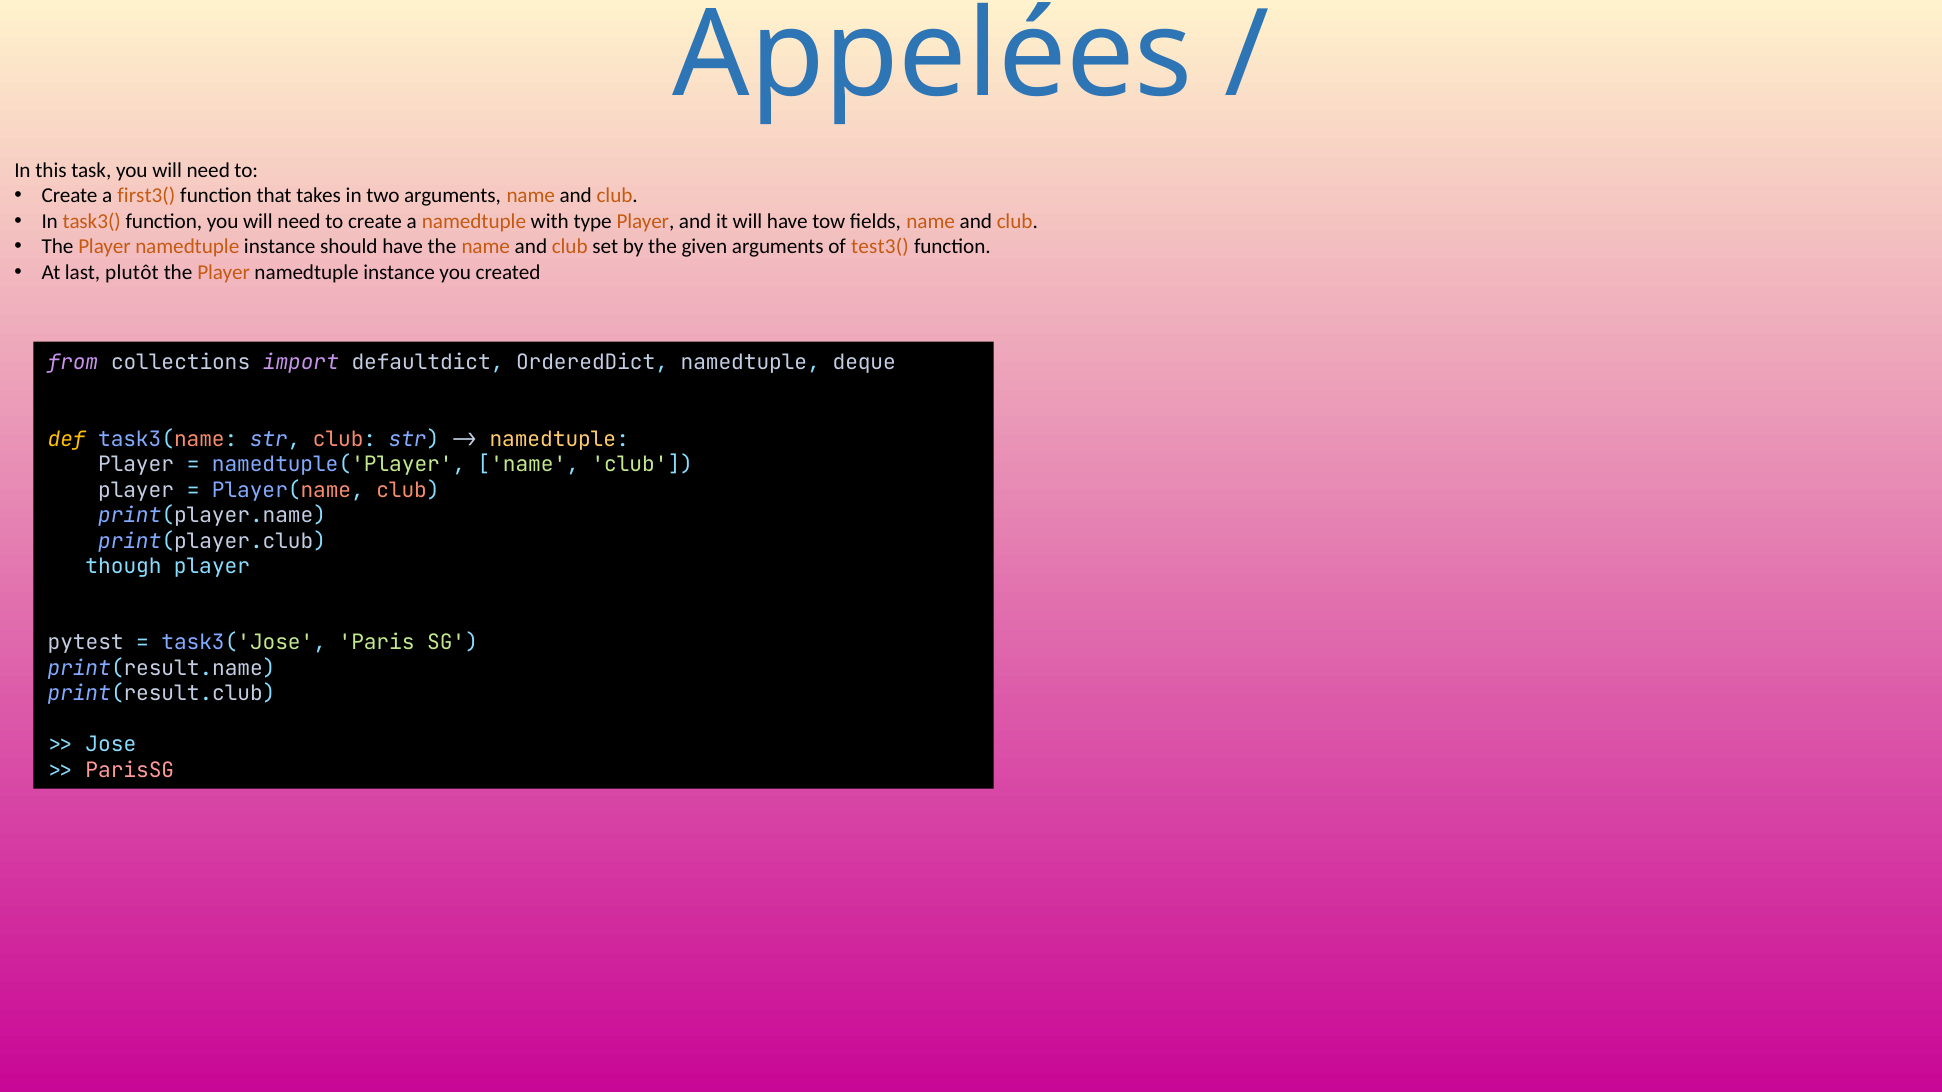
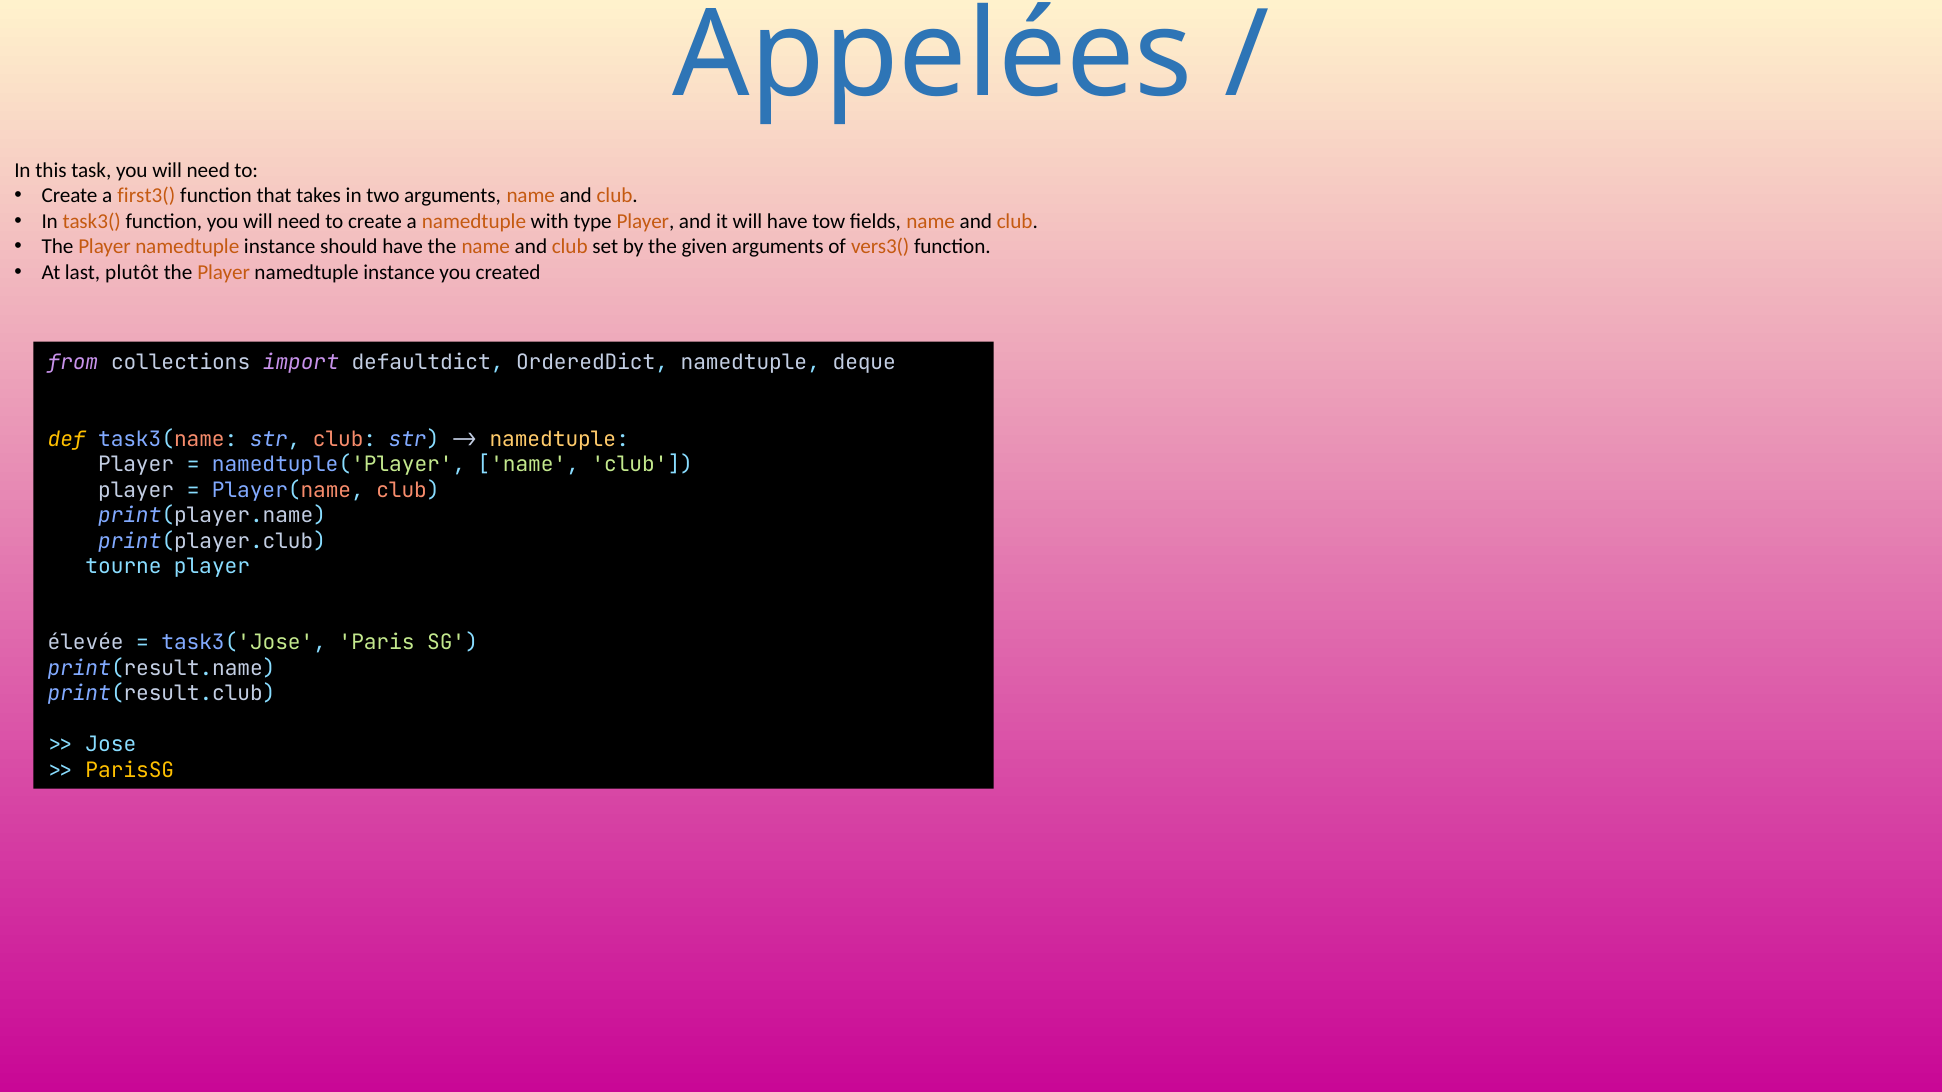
test3(: test3( -> vers3(
though: though -> tourne
pytest: pytest -> élevée
ParisSG colour: pink -> yellow
